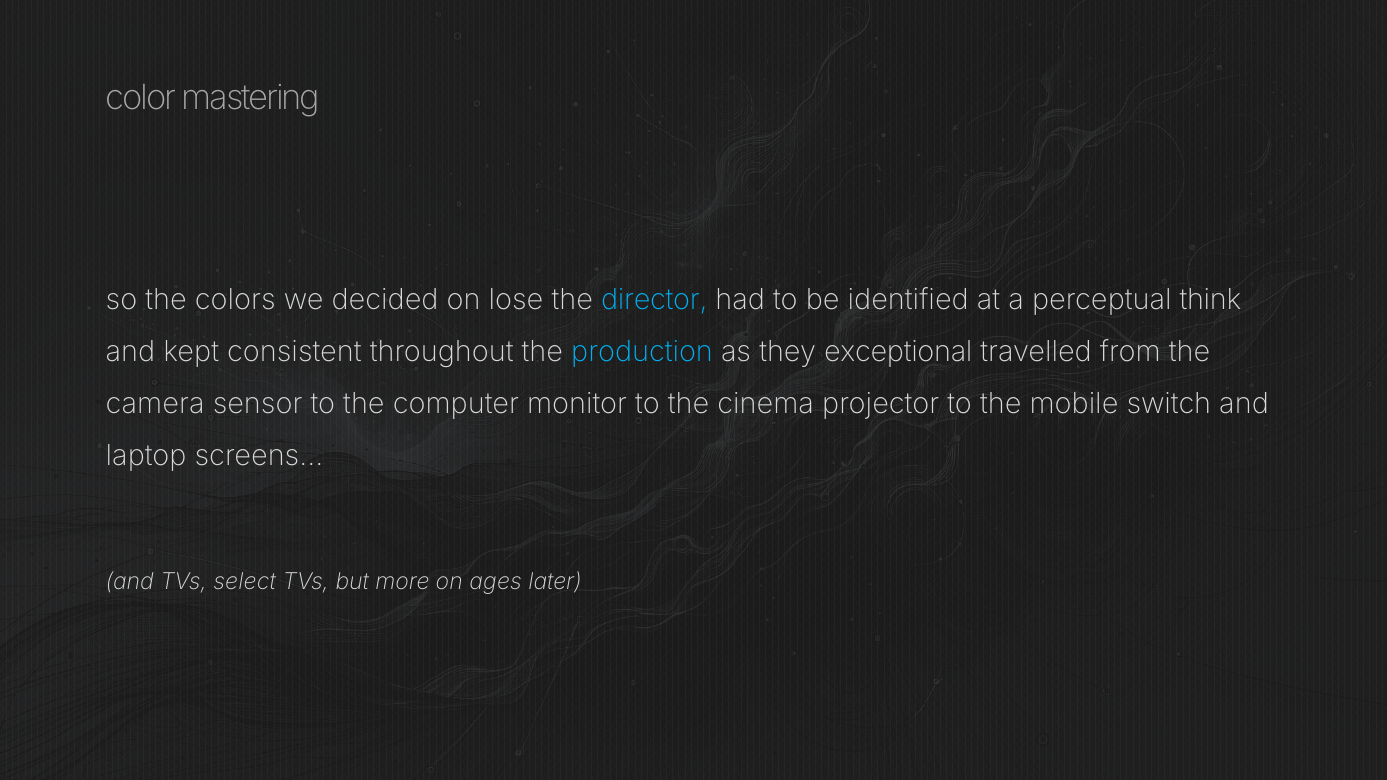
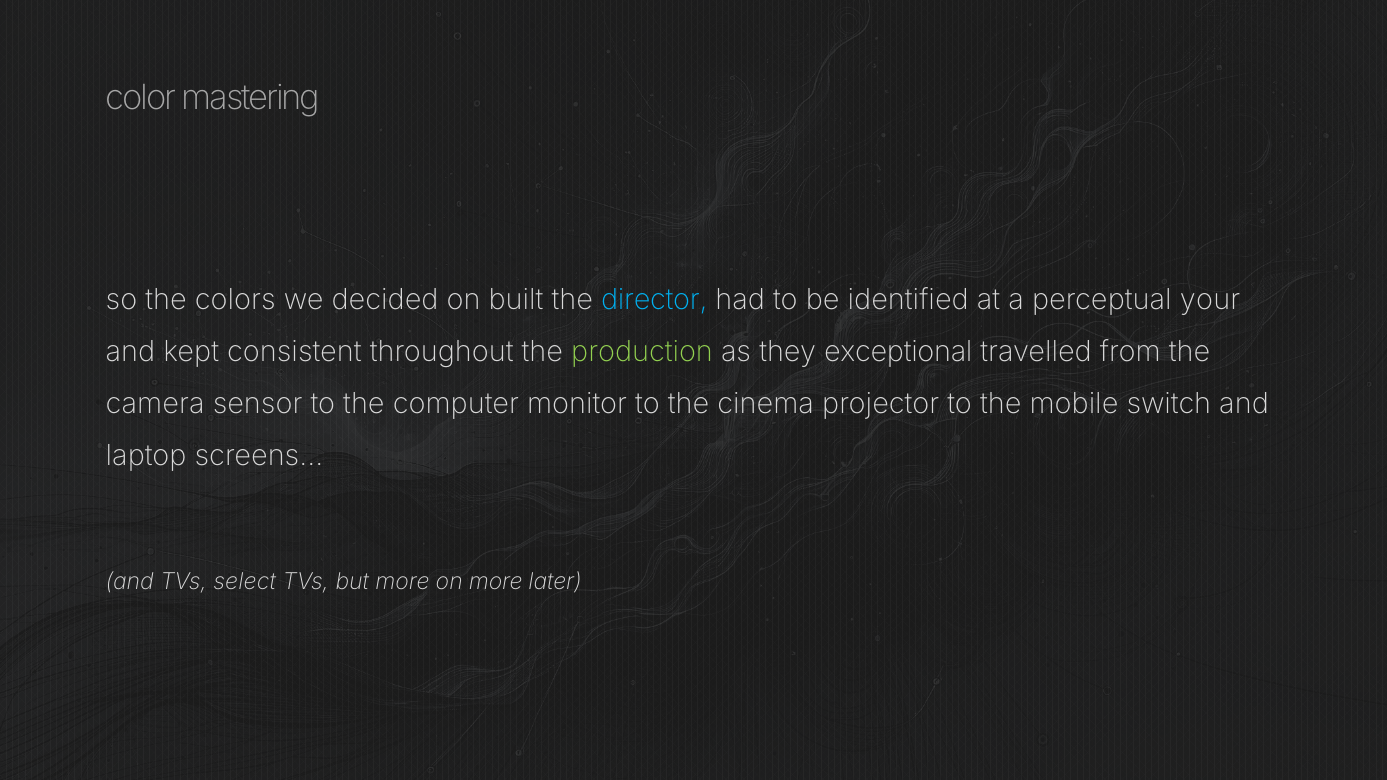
lose: lose -> built
think: think -> your
production colour: light blue -> light green
on ages: ages -> more
